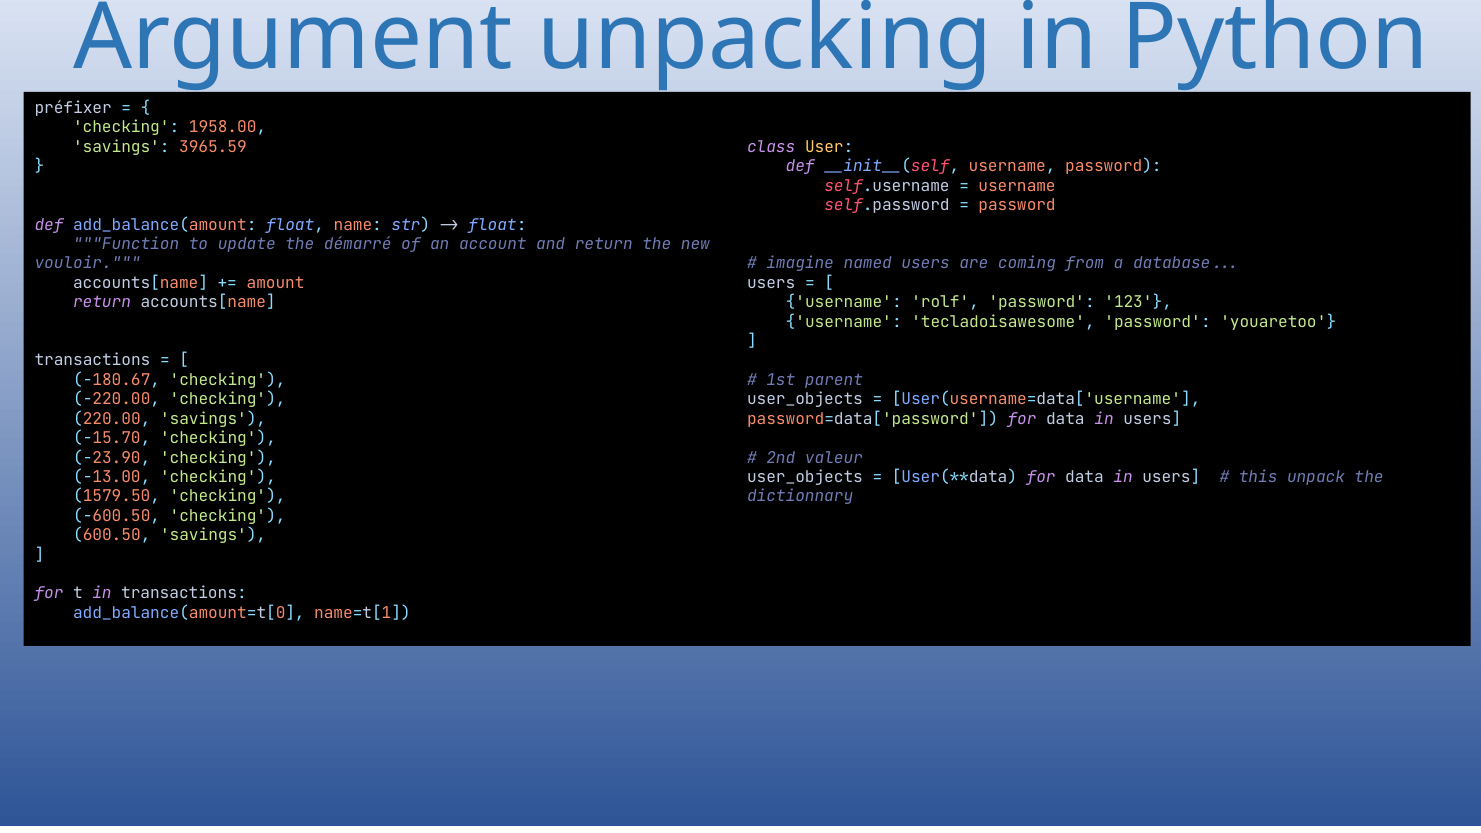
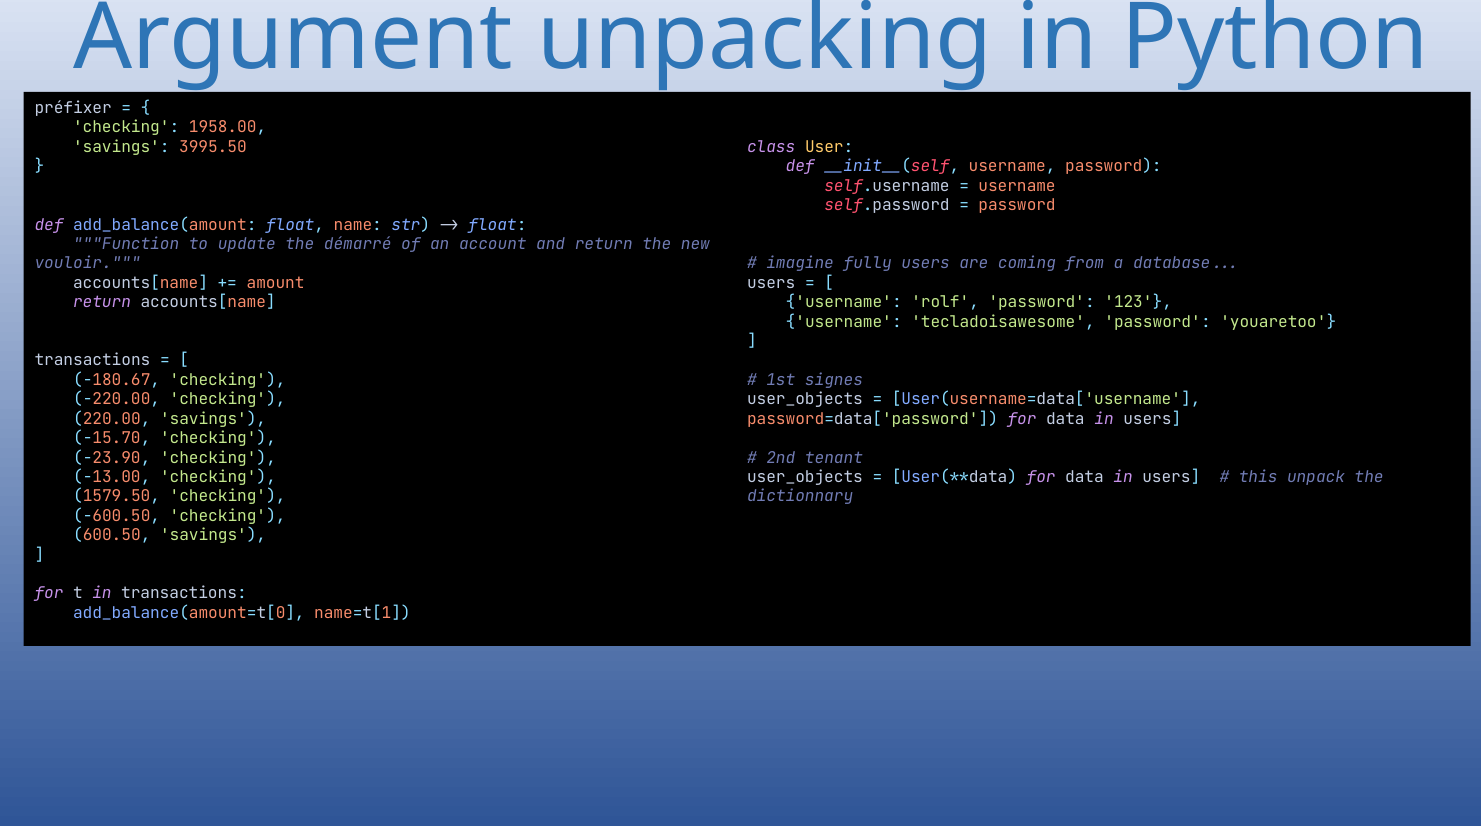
3965.59: 3965.59 -> 3995.50
named: named -> fully
parent: parent -> signes
valeur: valeur -> tenant
